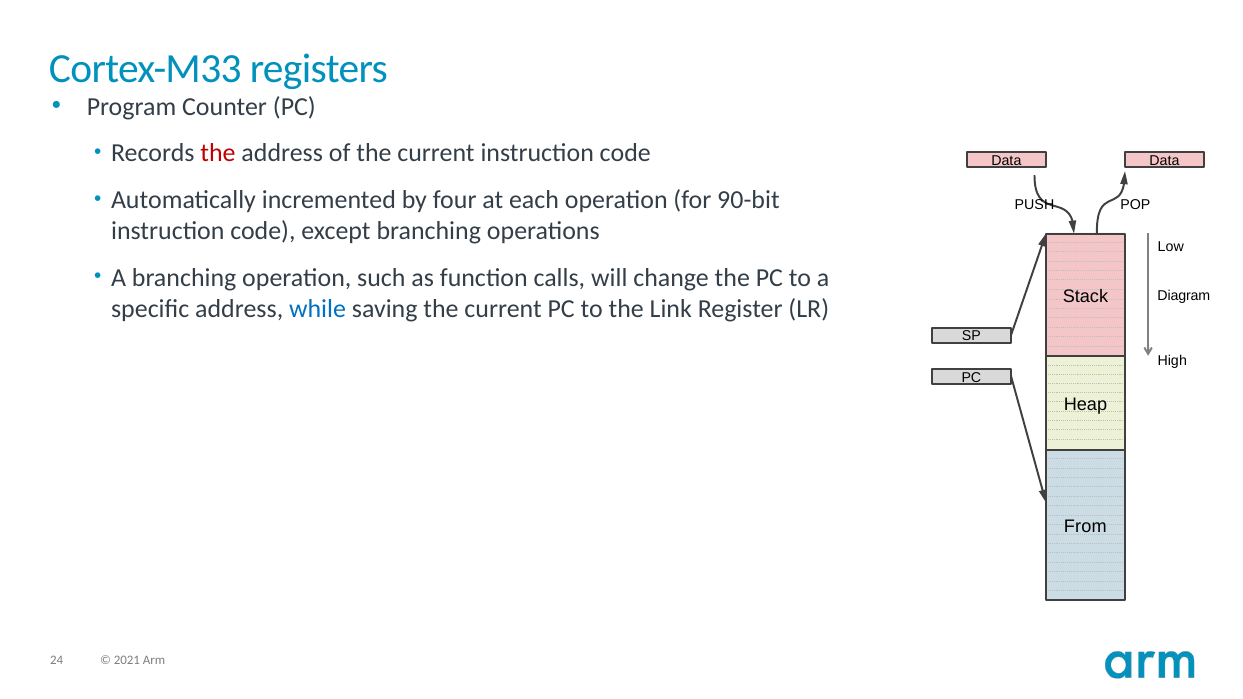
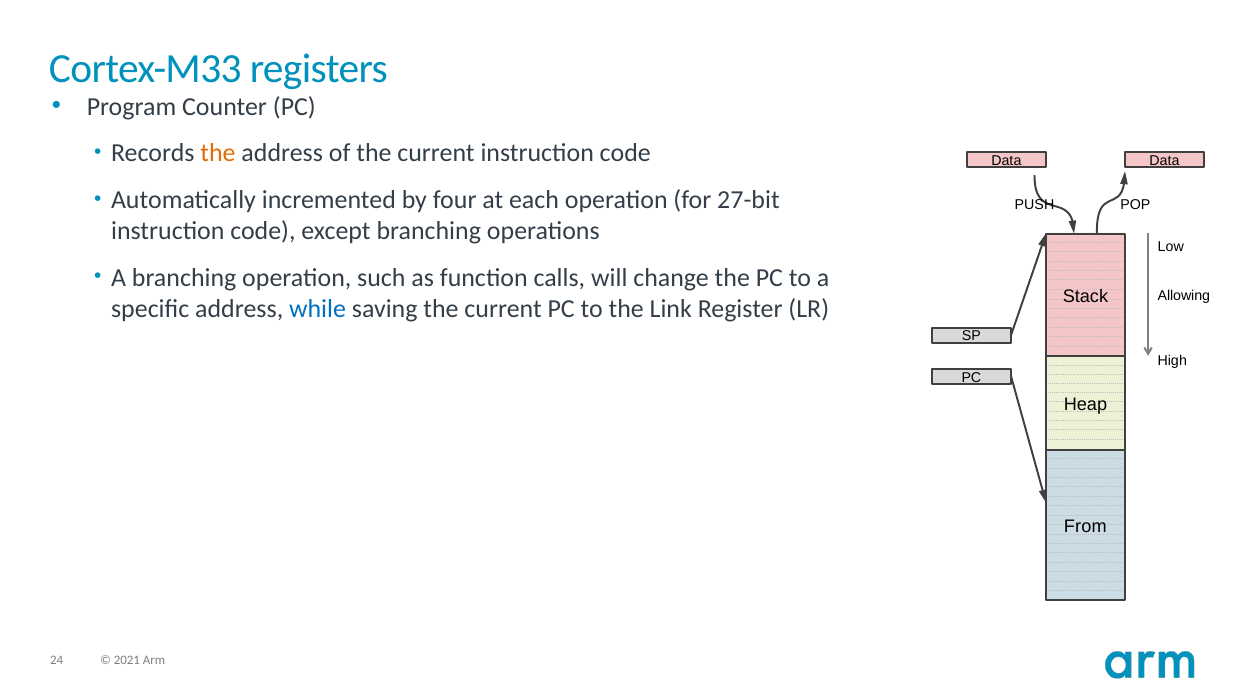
the at (218, 153) colour: red -> orange
90-bit: 90-bit -> 27-bit
Diagram: Diagram -> Allowing
